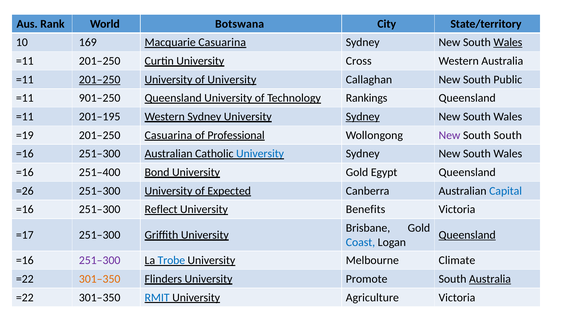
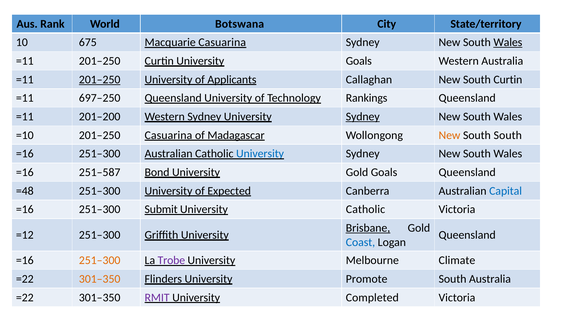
169: 169 -> 675
University Cross: Cross -> Goals
of University: University -> Applicants
South Public: Public -> Curtin
901–250: 901–250 -> 697–250
201–195: 201–195 -> 201–200
=19: =19 -> =10
Professional: Professional -> Madagascar
New at (449, 135) colour: purple -> orange
251–400: 251–400 -> 251–587
Gold Egypt: Egypt -> Goals
=26: =26 -> =48
Reflect: Reflect -> Submit
University Benefits: Benefits -> Catholic
Brisbane underline: none -> present
=17: =17 -> =12
Queensland at (467, 235) underline: present -> none
251–300 at (100, 260) colour: purple -> orange
Trobe colour: blue -> purple
Australia at (490, 279) underline: present -> none
RMIT colour: blue -> purple
Agriculture: Agriculture -> Completed
